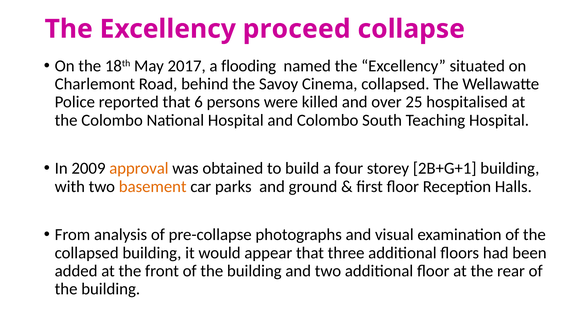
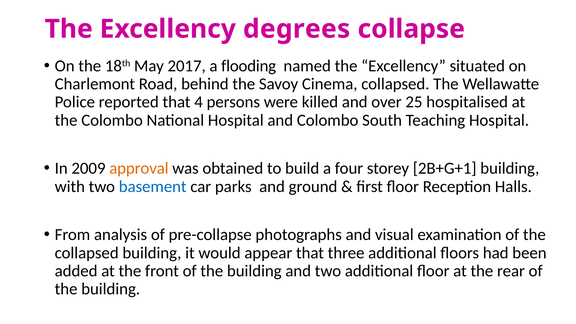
proceed: proceed -> degrees
6: 6 -> 4
basement colour: orange -> blue
